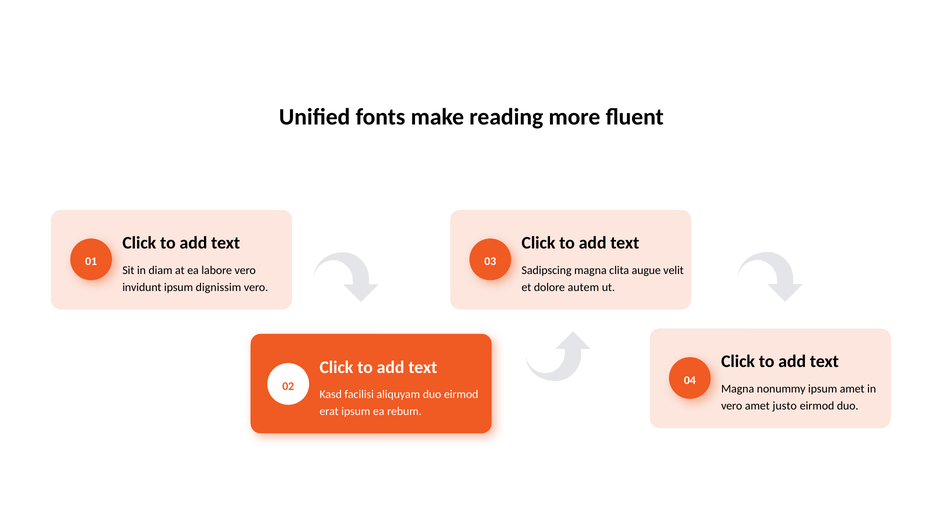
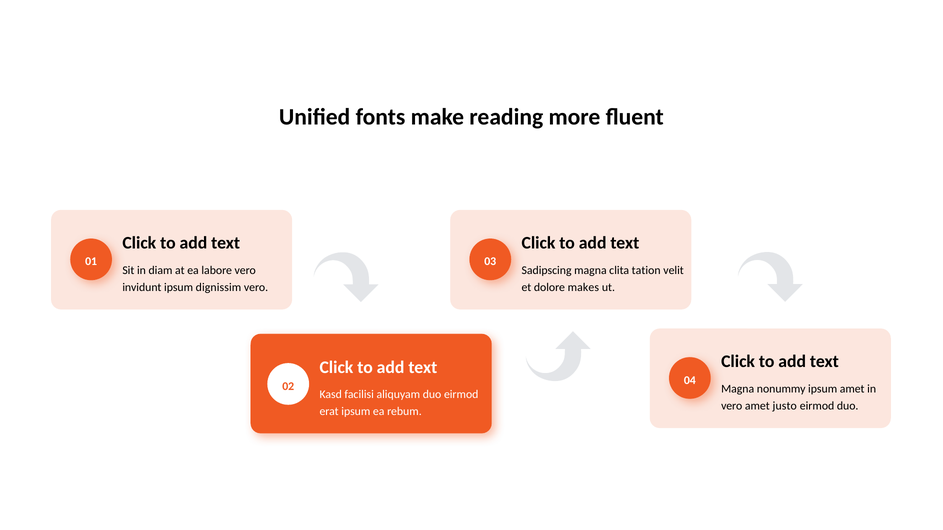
augue: augue -> tation
autem: autem -> makes
